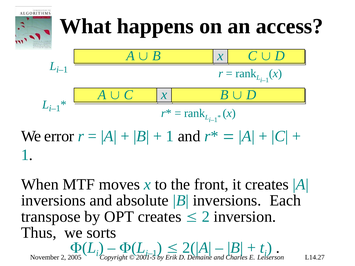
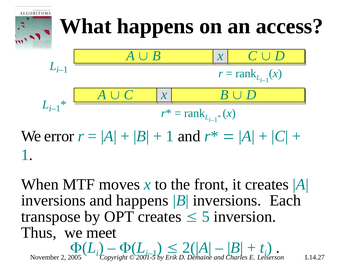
and absolute: absolute -> happens
2 at (206, 217): 2 -> 5
sorts: sorts -> meet
